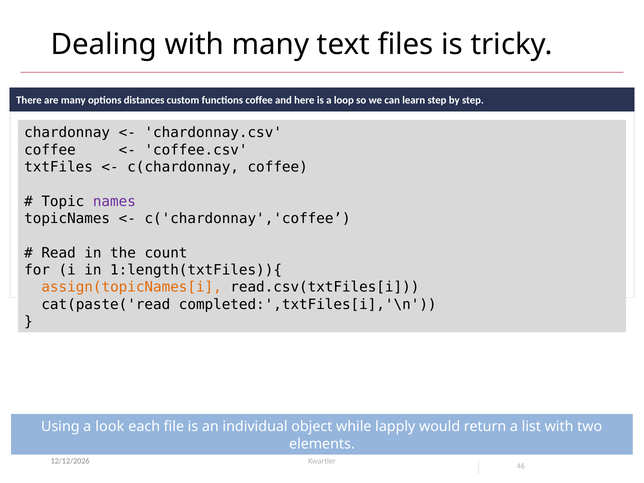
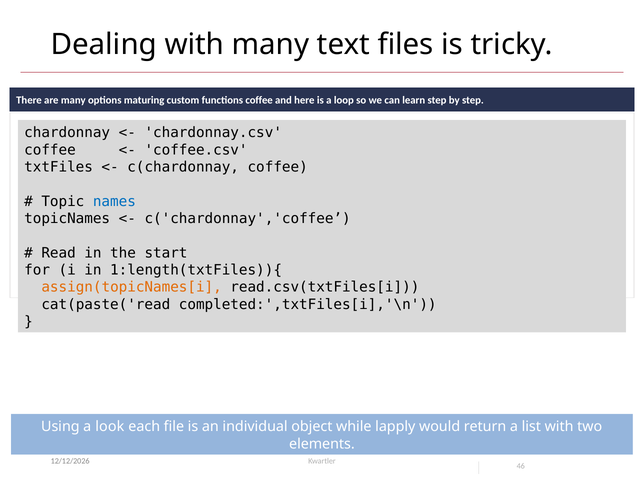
distances: distances -> maturing
names colour: purple -> blue
count: count -> start
